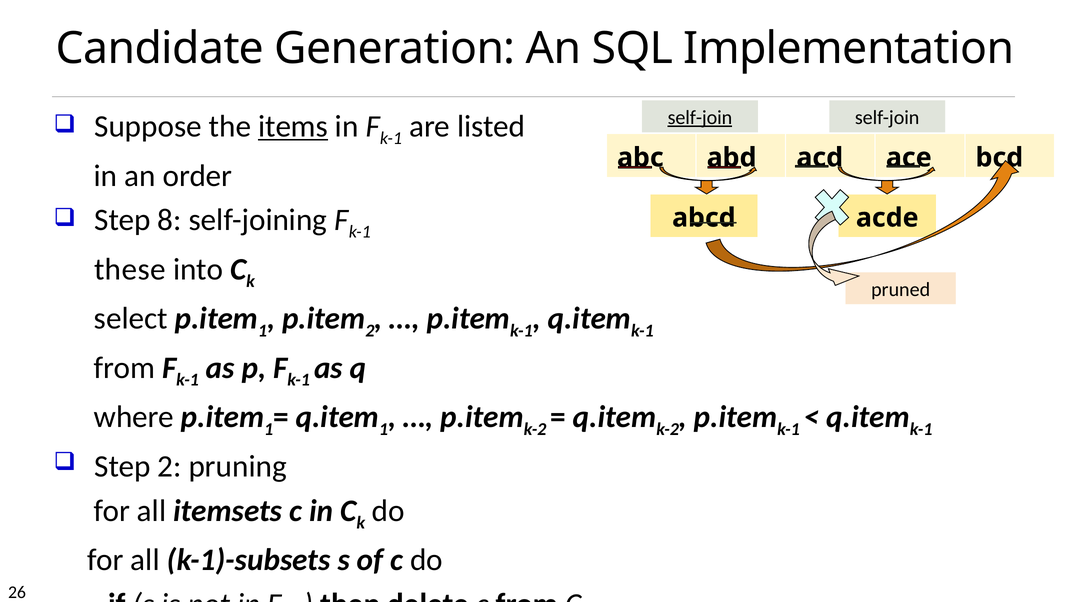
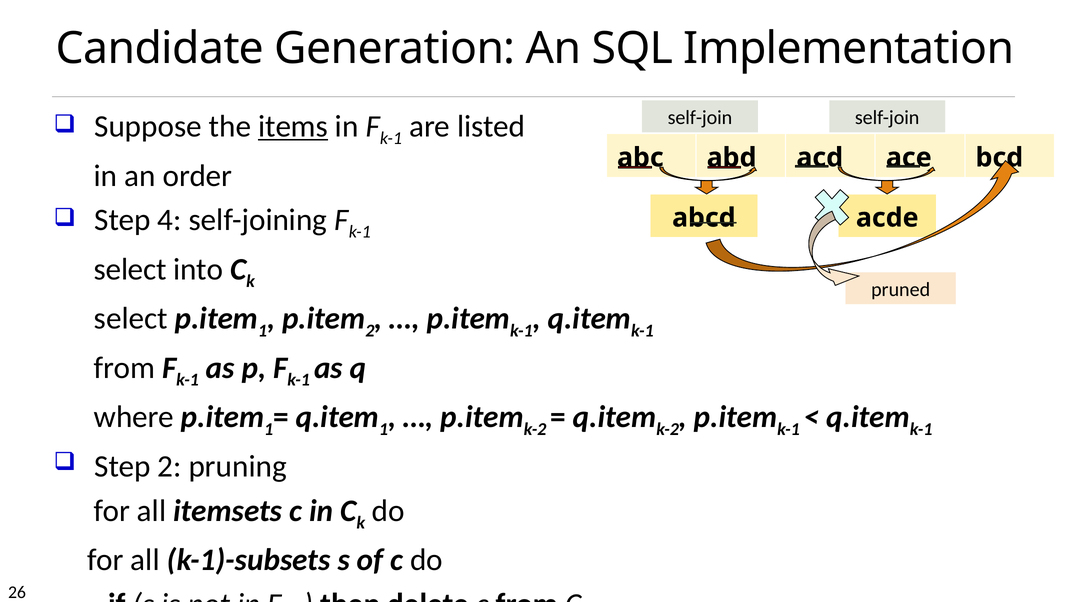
self-join at (700, 118) underline: present -> none
8: 8 -> 4
these at (130, 269): these -> select
